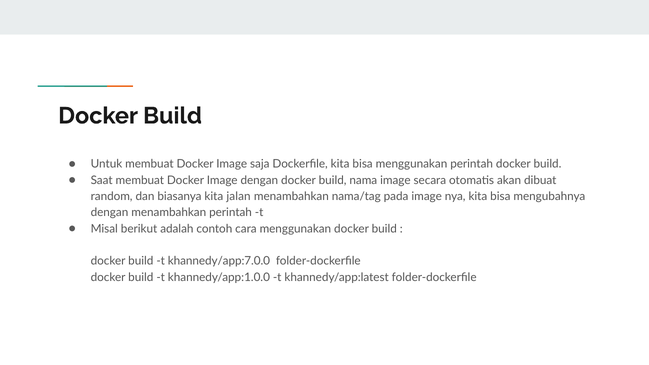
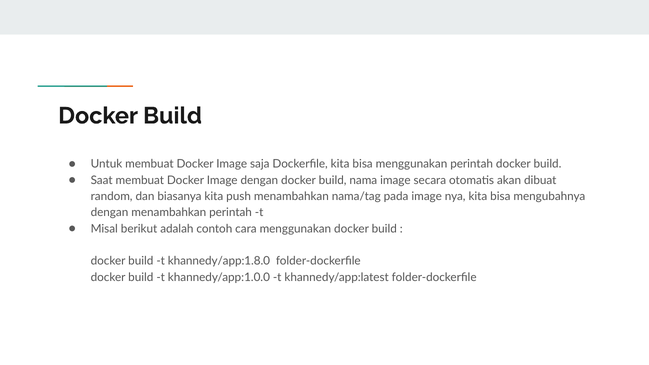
jalan: jalan -> push
khannedy/app:7.0.0: khannedy/app:7.0.0 -> khannedy/app:1.8.0
